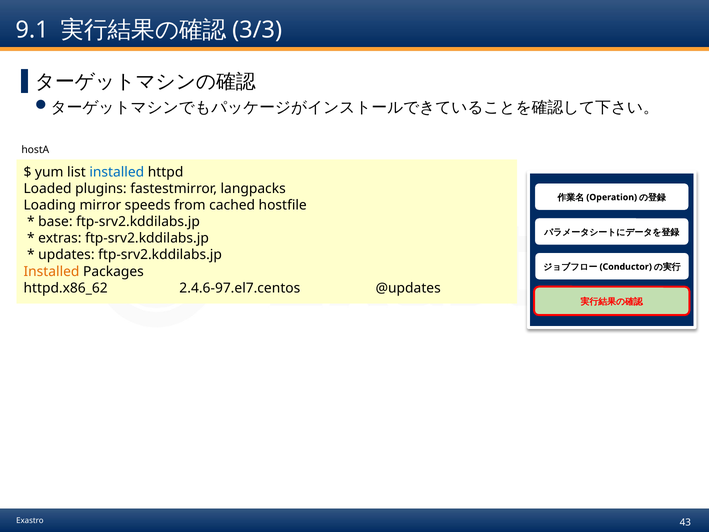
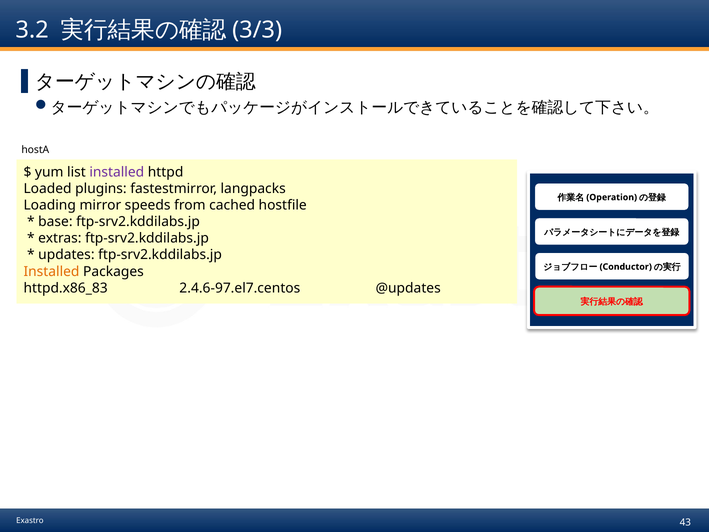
9.1: 9.1 -> 3.2
installed at (117, 172) colour: blue -> purple
httpd.x86_62: httpd.x86_62 -> httpd.x86_83
